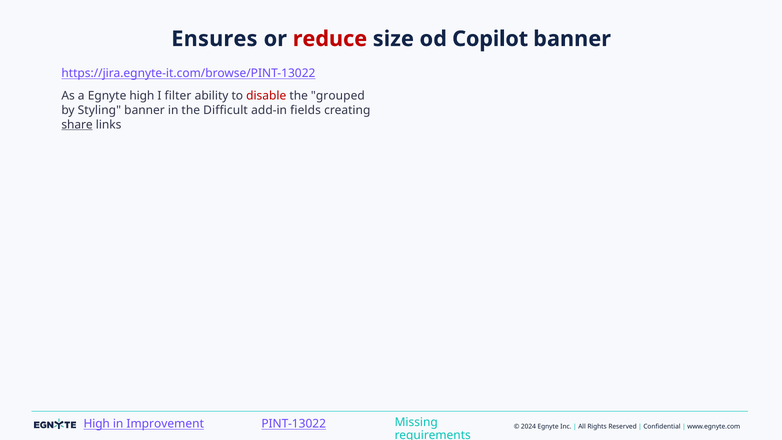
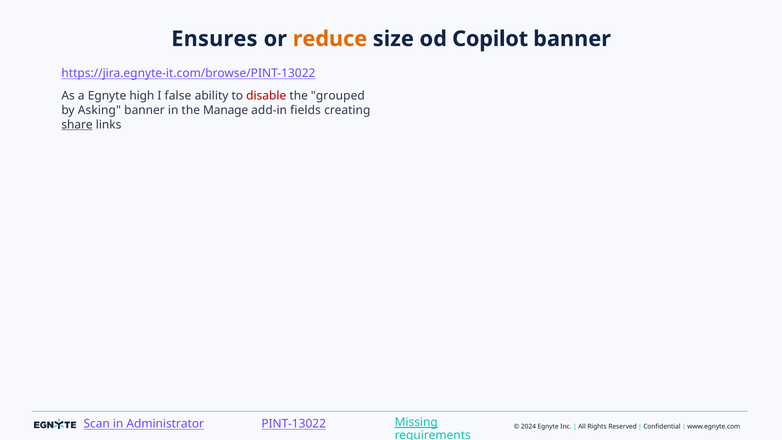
reduce colour: red -> orange
filter: filter -> false
Styling: Styling -> Asking
Difficult: Difficult -> Manage
High at (97, 424): High -> Scan
Improvement: Improvement -> Administrator
Missing underline: none -> present
